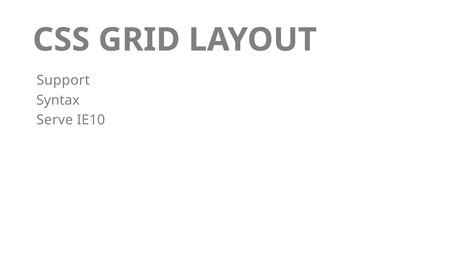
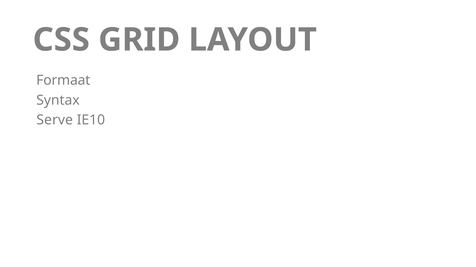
Support: Support -> Formaat
